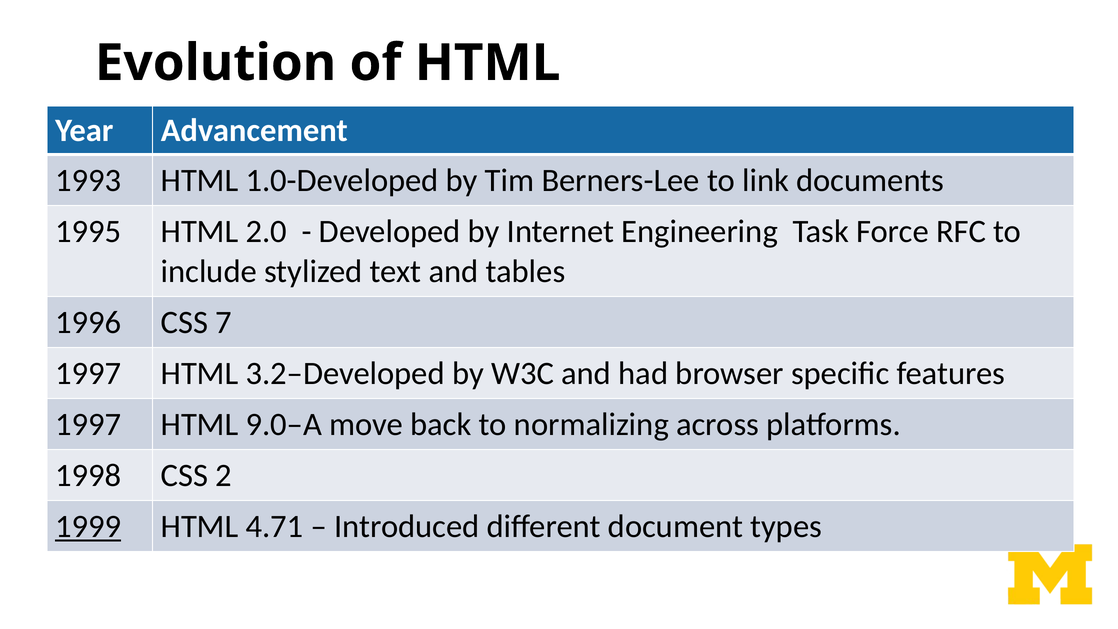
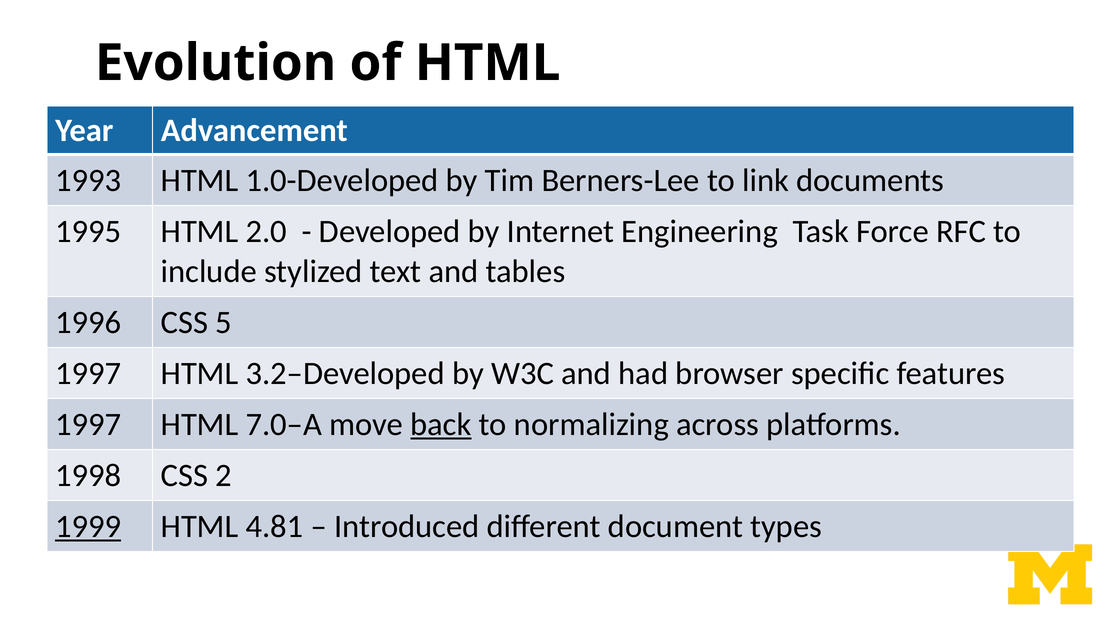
7: 7 -> 5
9.0–A: 9.0–A -> 7.0–A
back underline: none -> present
4.71: 4.71 -> 4.81
